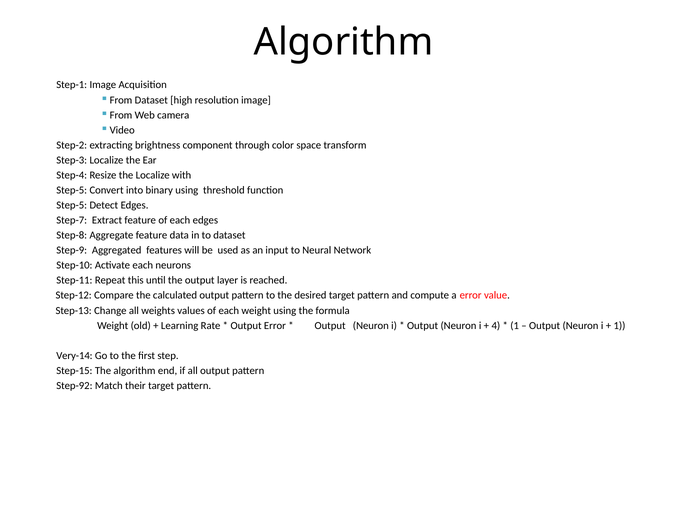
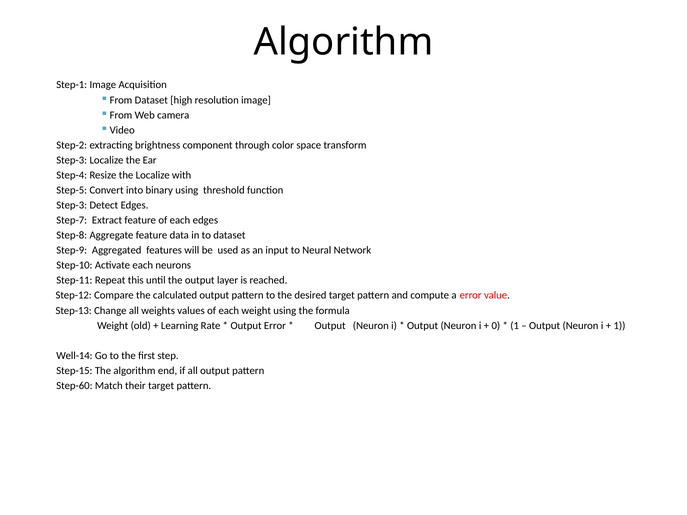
Step-5 at (72, 205): Step-5 -> Step-3
4: 4 -> 0
Very-14: Very-14 -> Well-14
Step-92: Step-92 -> Step-60
